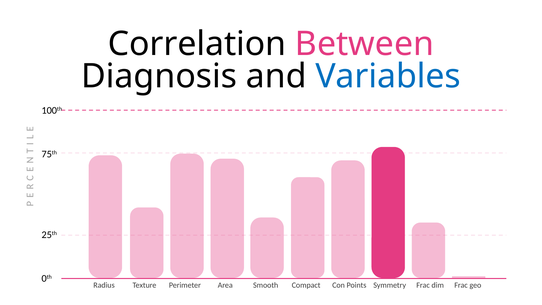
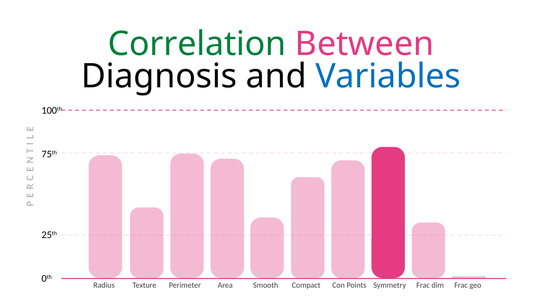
Correlation colour: black -> green
